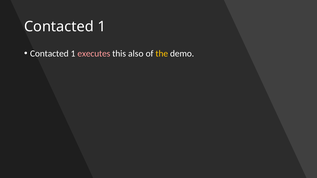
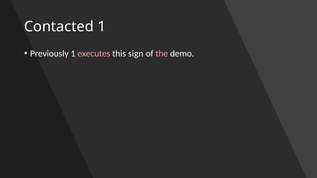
Contacted at (49, 54): Contacted -> Previously
also: also -> sign
the colour: yellow -> pink
